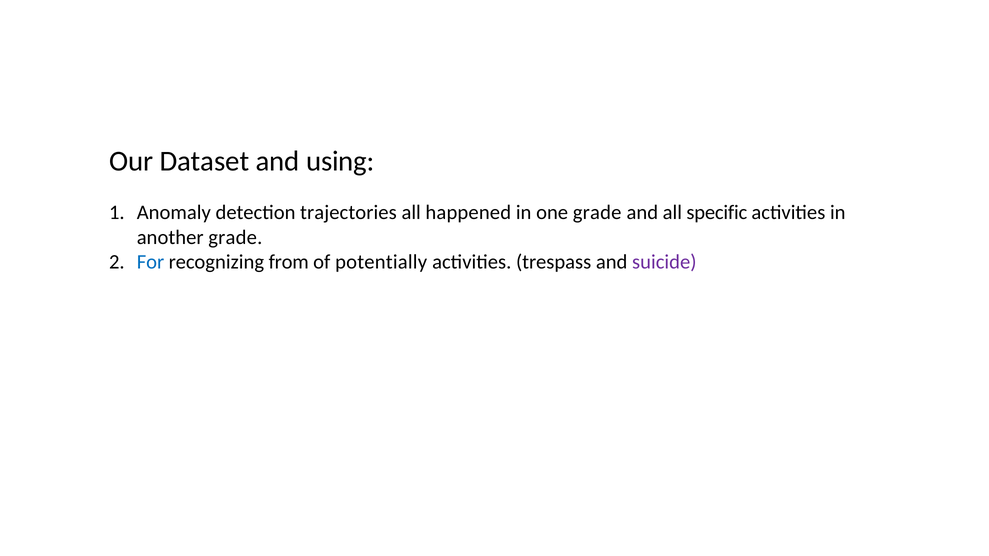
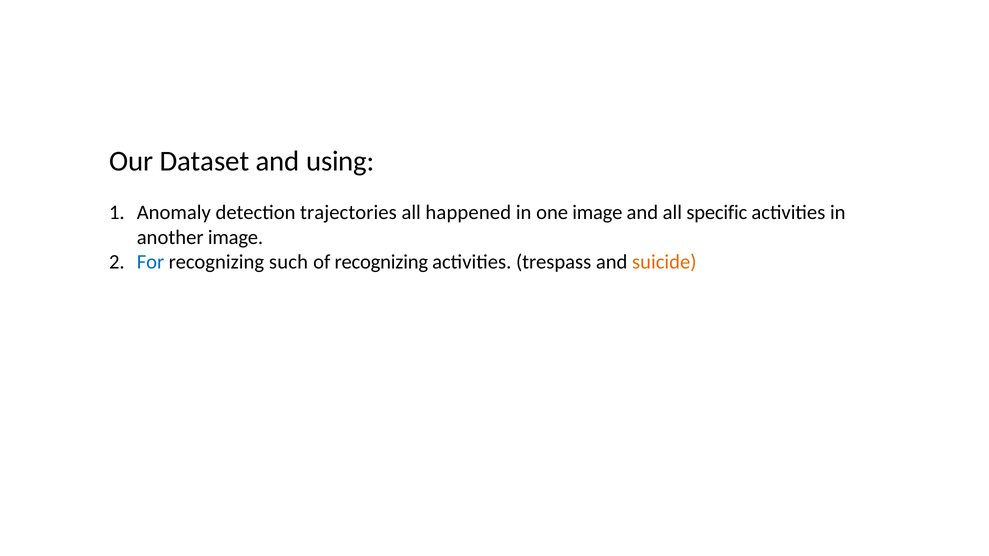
one grade: grade -> image
another grade: grade -> image
from: from -> such
of potentially: potentially -> recognizing
suicide colour: purple -> orange
